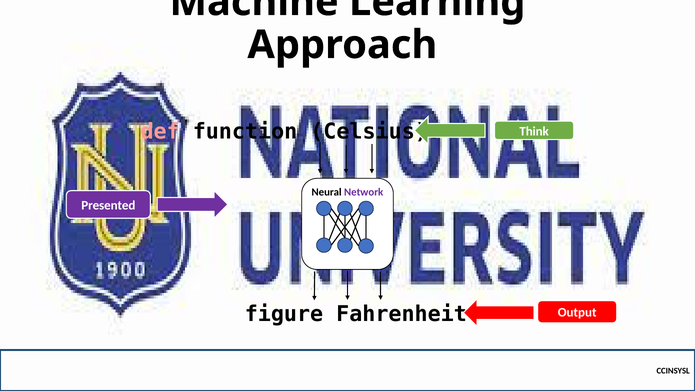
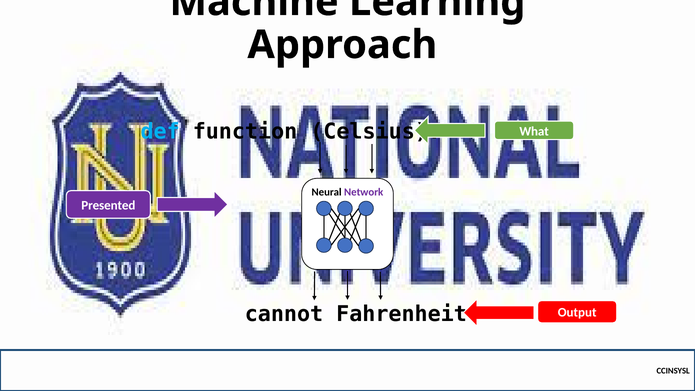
def colour: pink -> light blue
Think: Think -> What
figure: figure -> cannot
